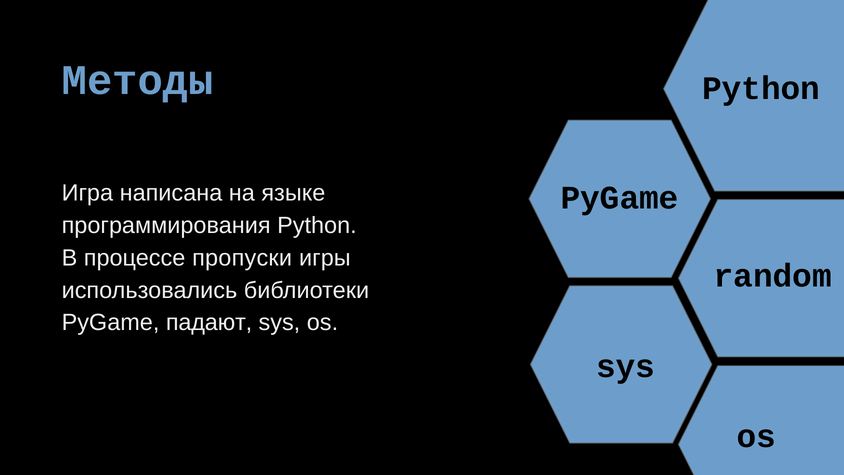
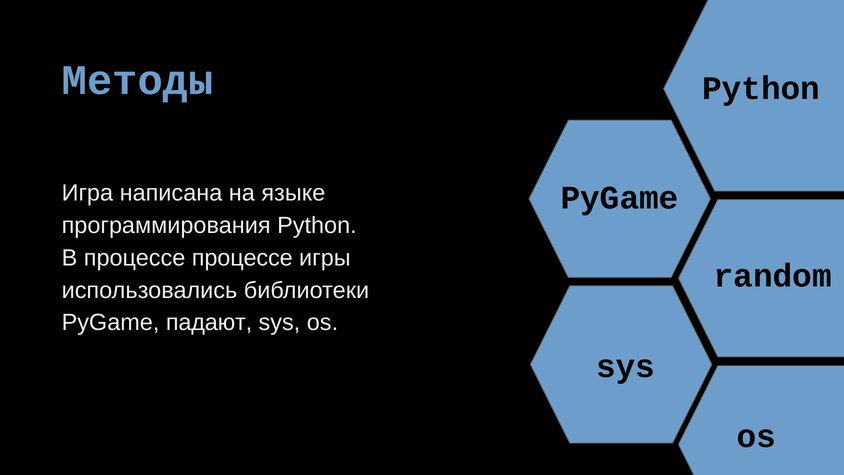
процессе пропуски: пропуски -> процессе
